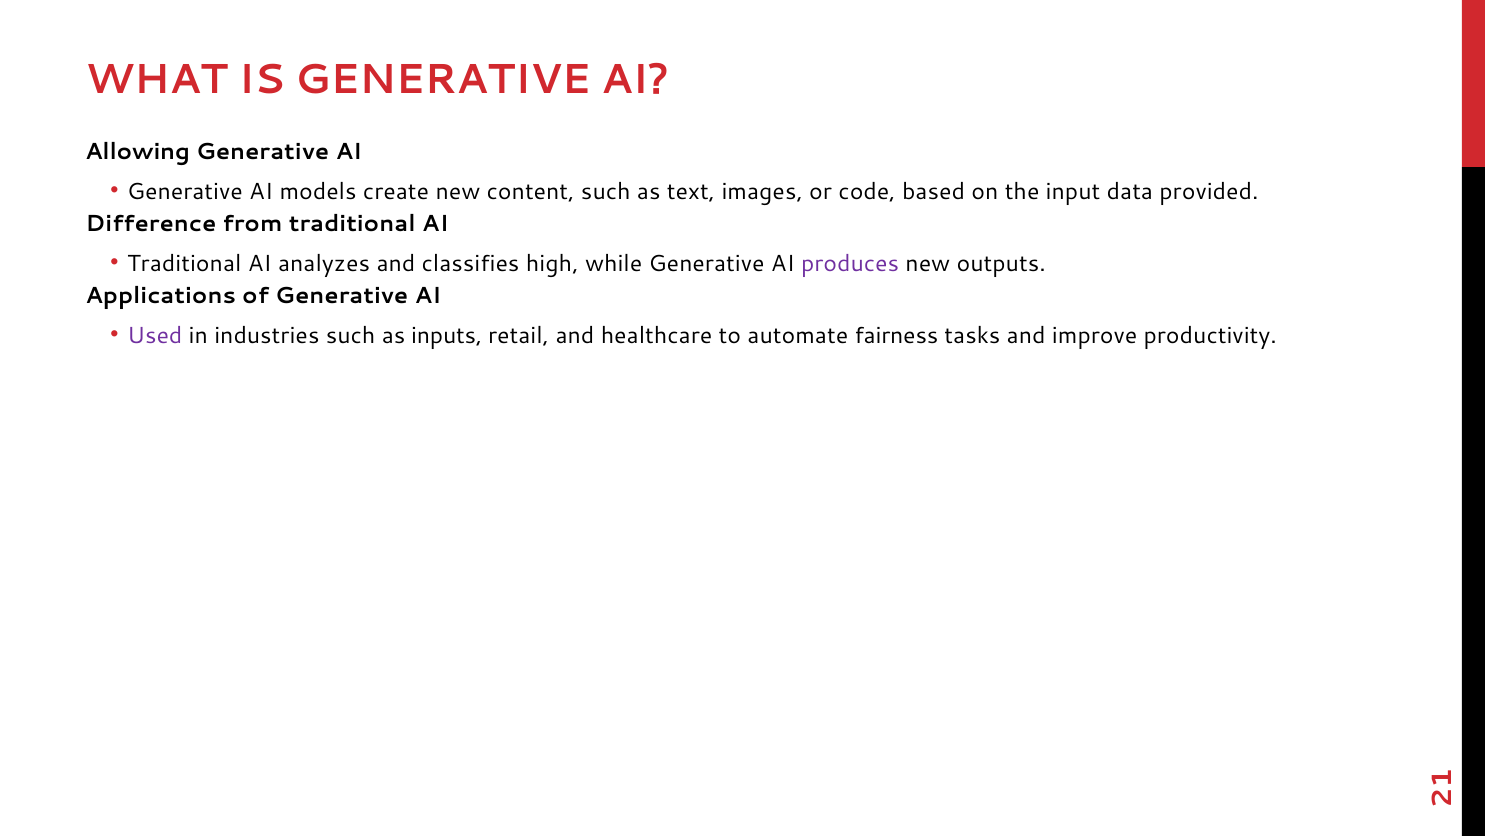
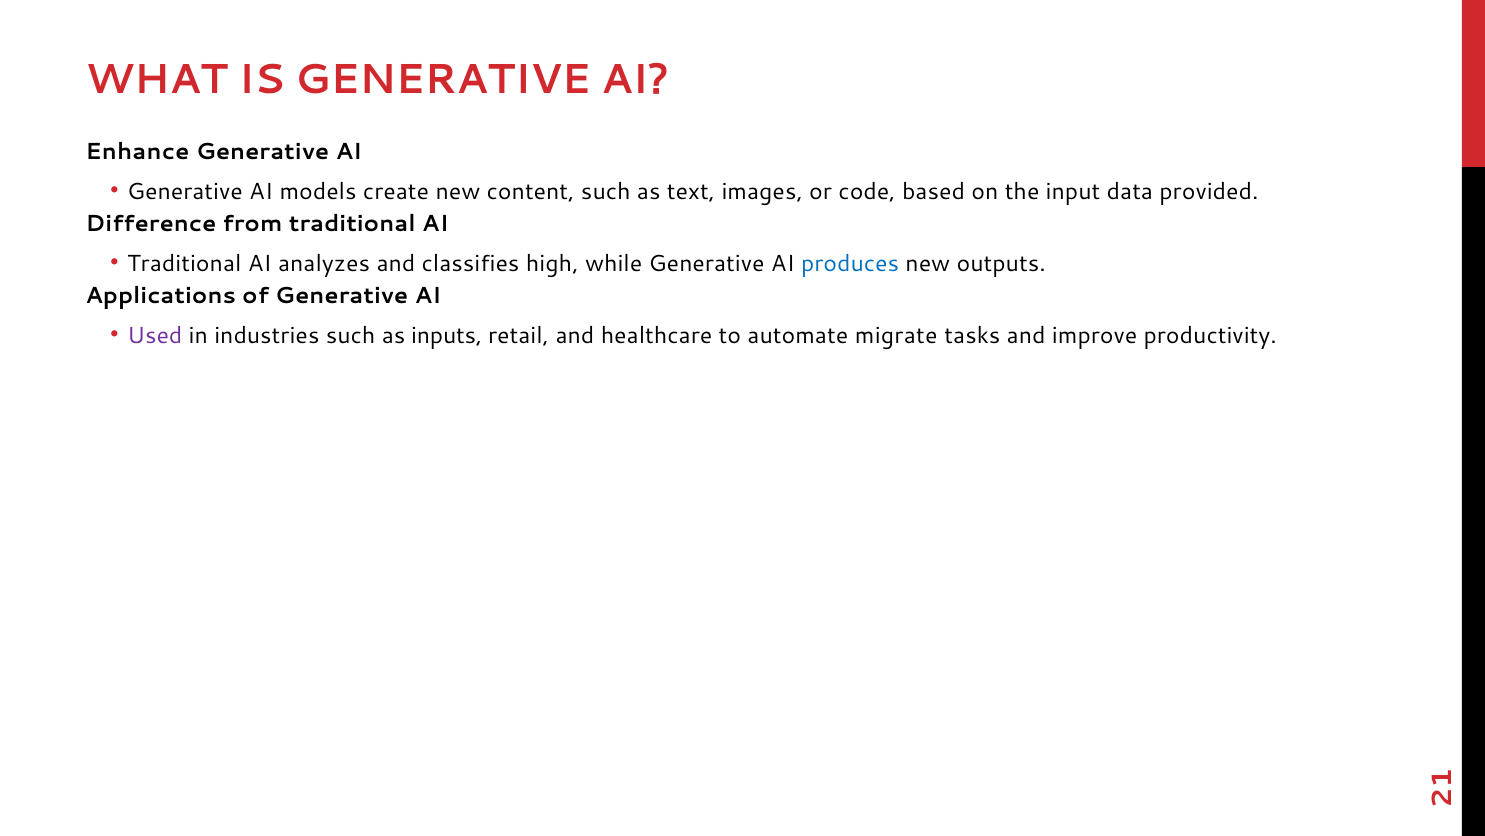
Allowing: Allowing -> Enhance
produces colour: purple -> blue
fairness: fairness -> migrate
